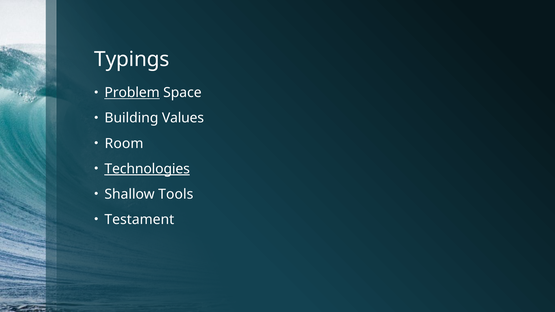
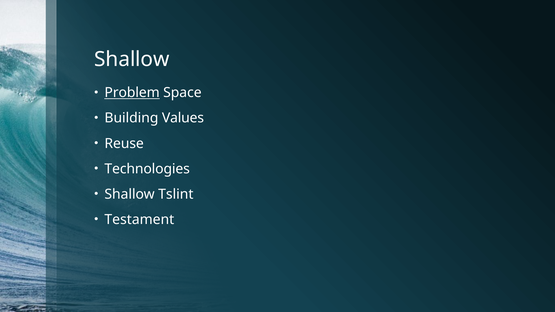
Typings at (132, 59): Typings -> Shallow
Room: Room -> Reuse
Technologies underline: present -> none
Tools: Tools -> Tslint
